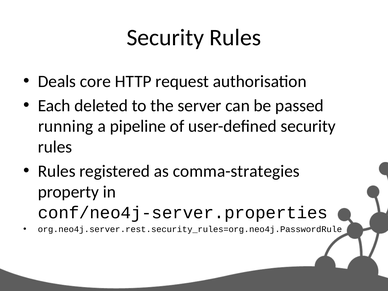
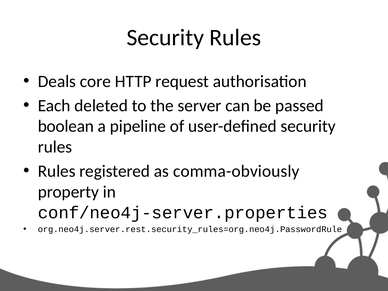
running: running -> boolean
comma-strategies: comma-strategies -> comma-obviously
